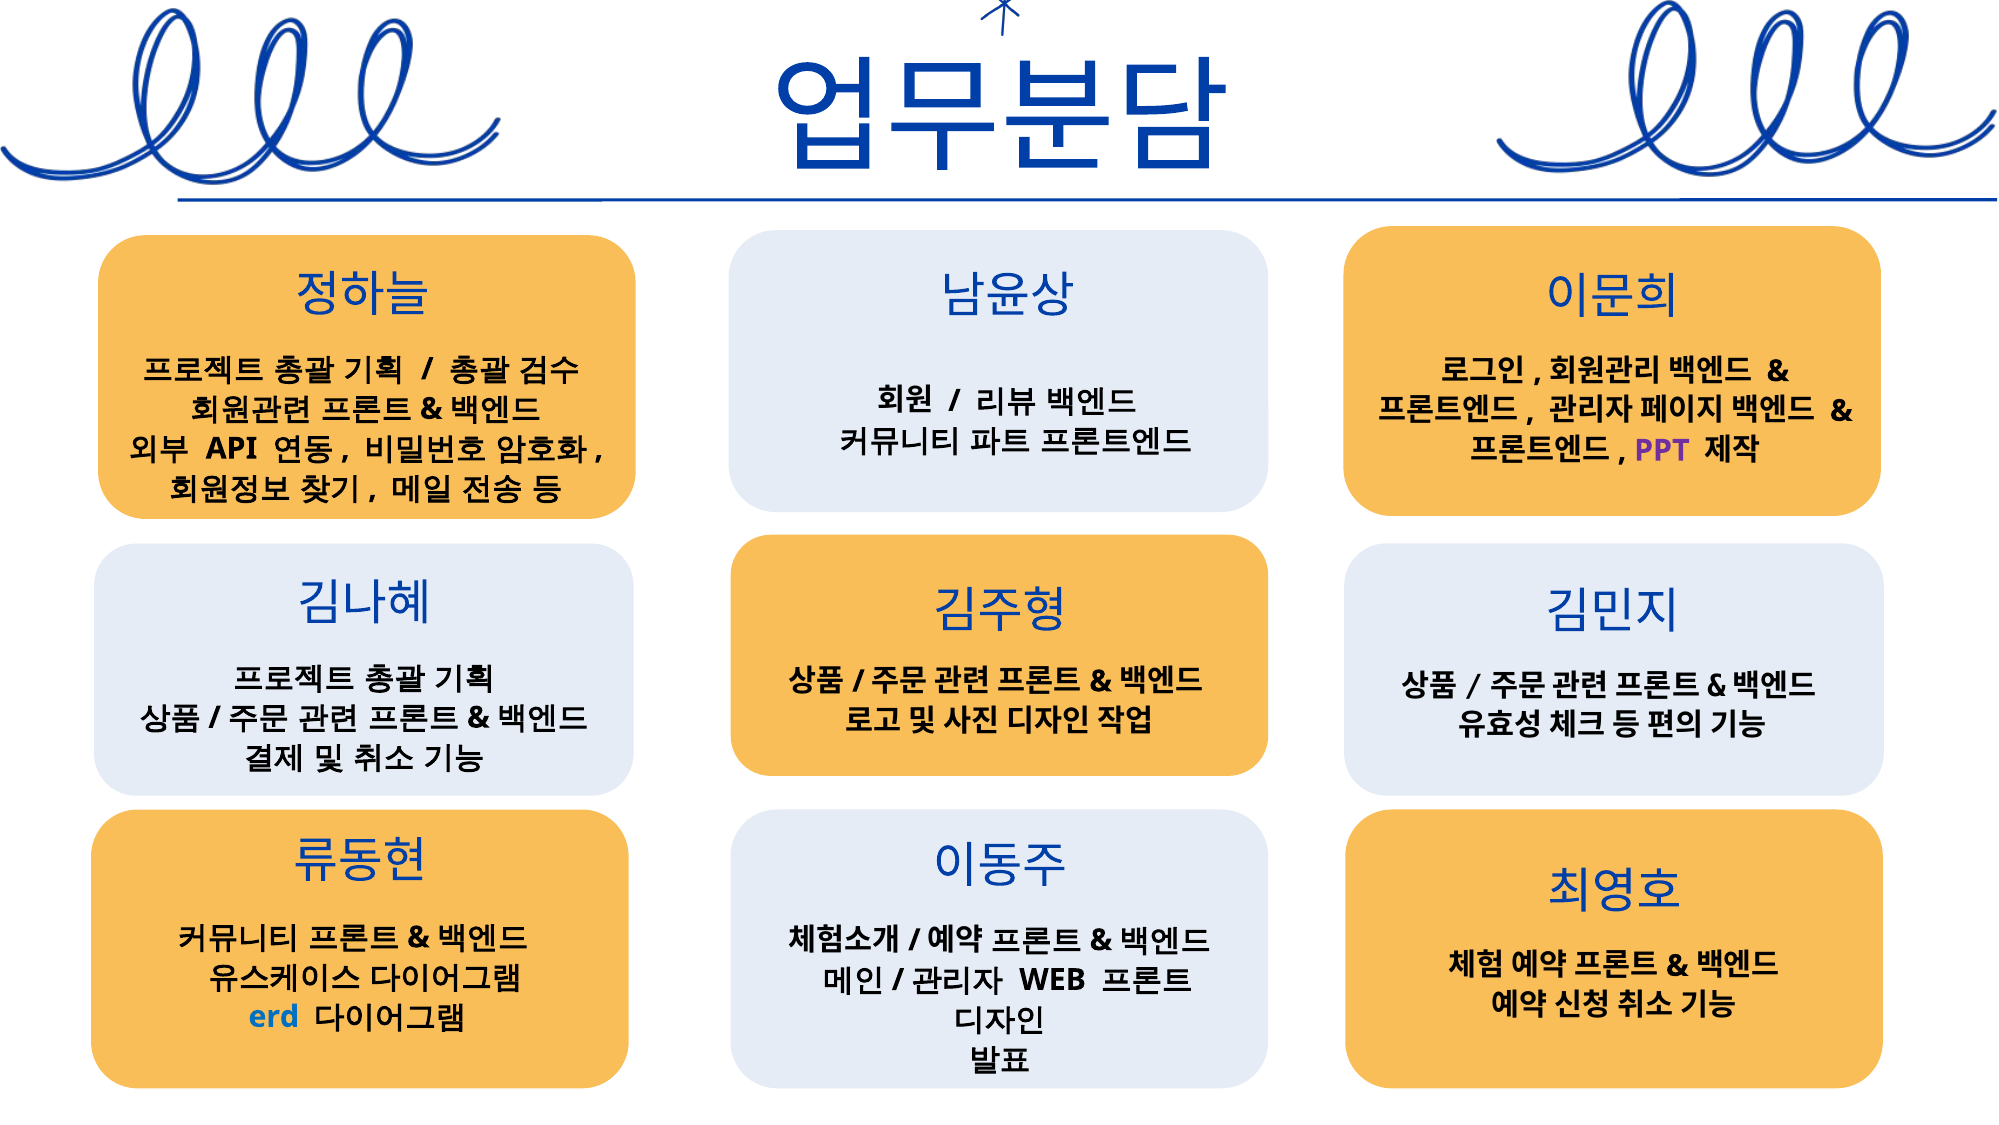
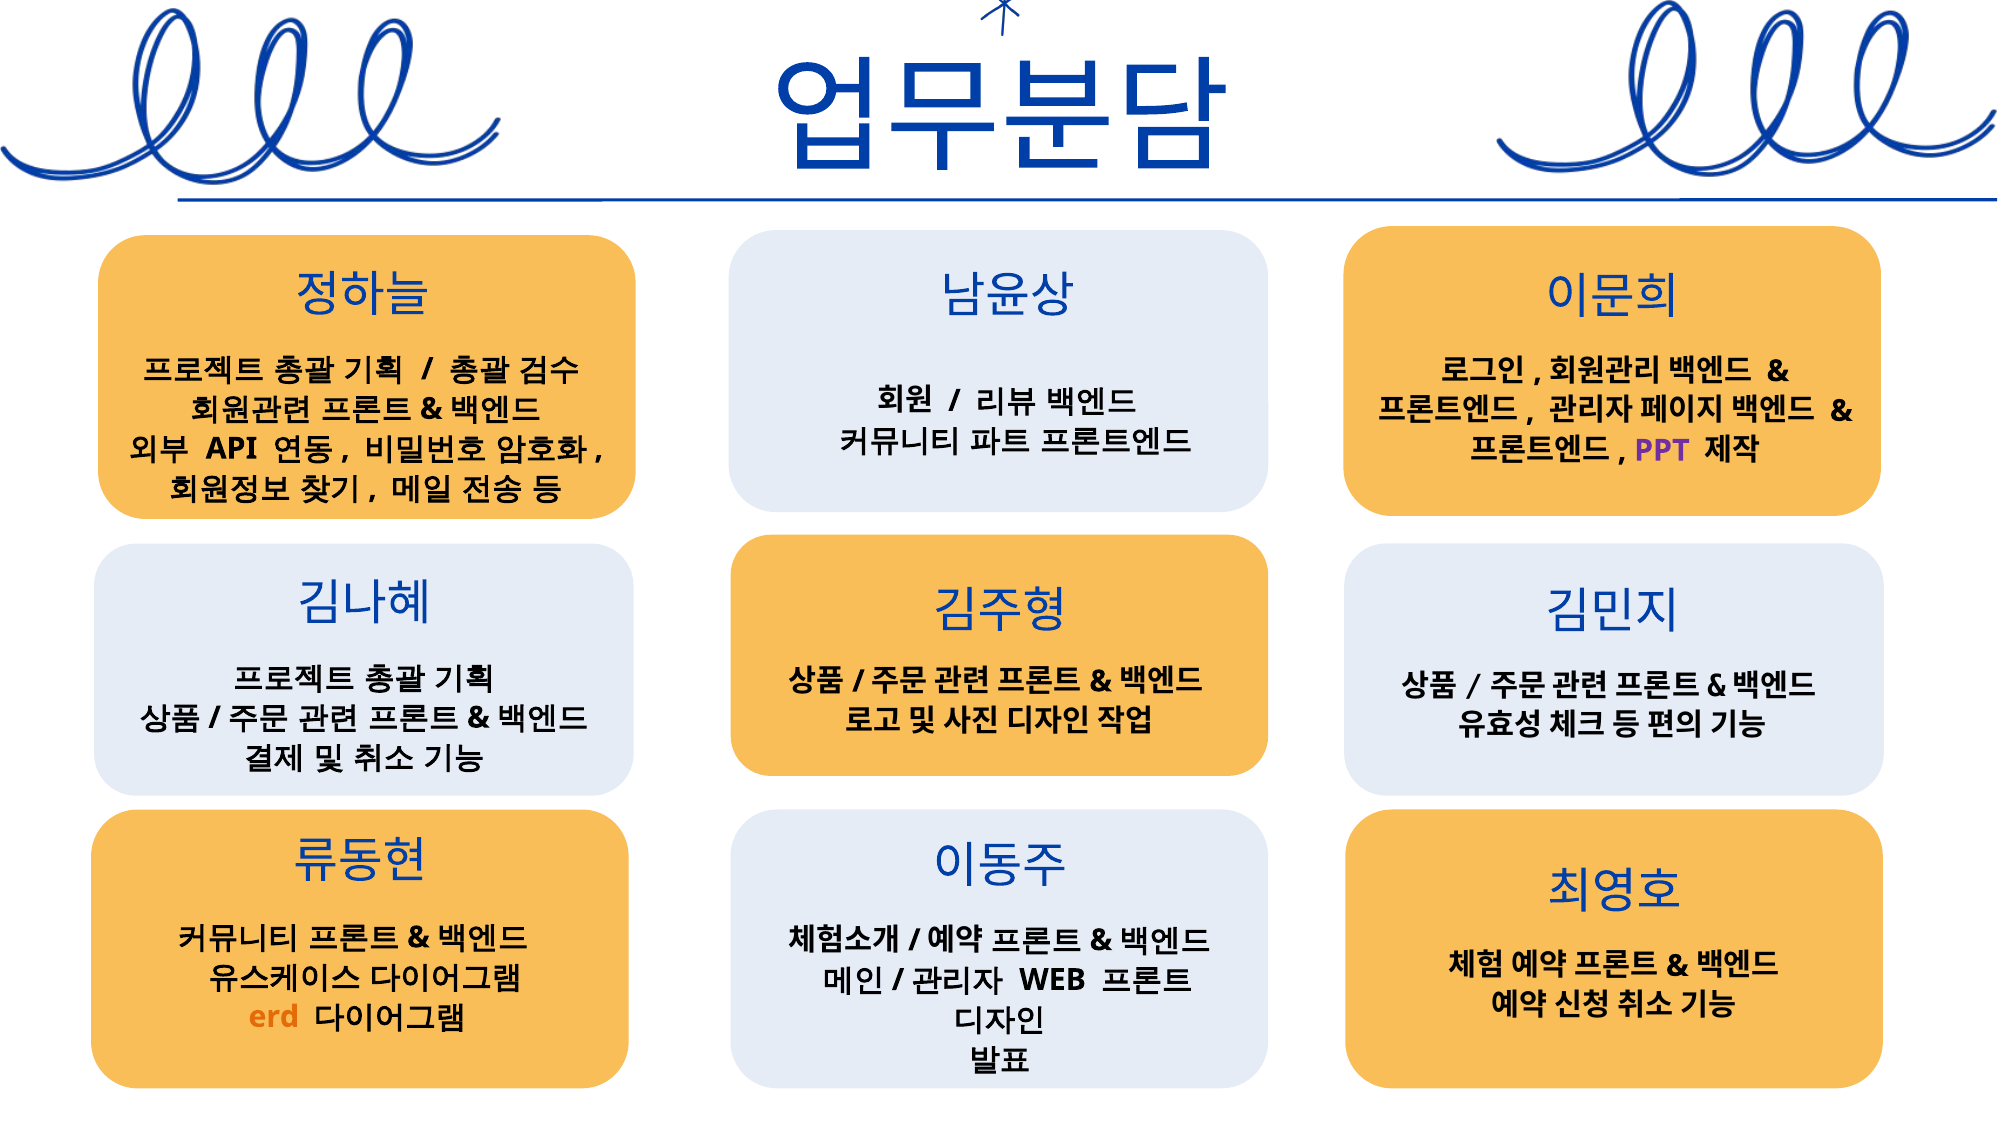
erd colour: blue -> orange
